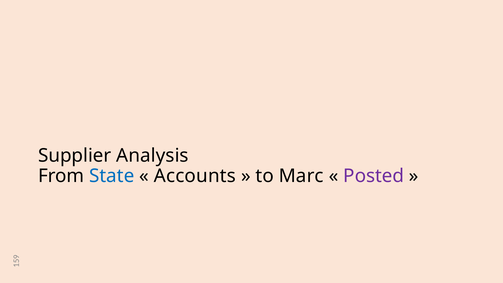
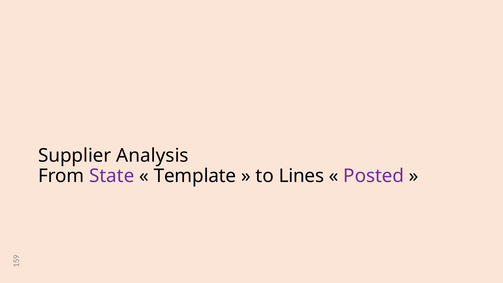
State colour: blue -> purple
Accounts: Accounts -> Template
Marc: Marc -> Lines
